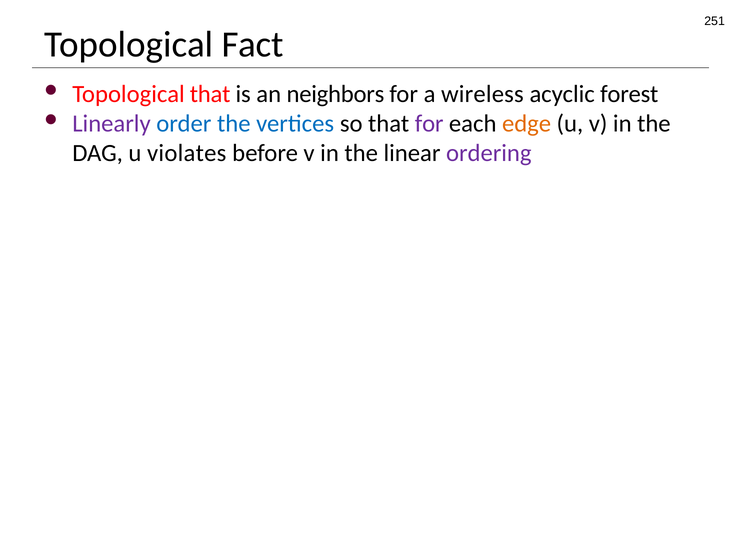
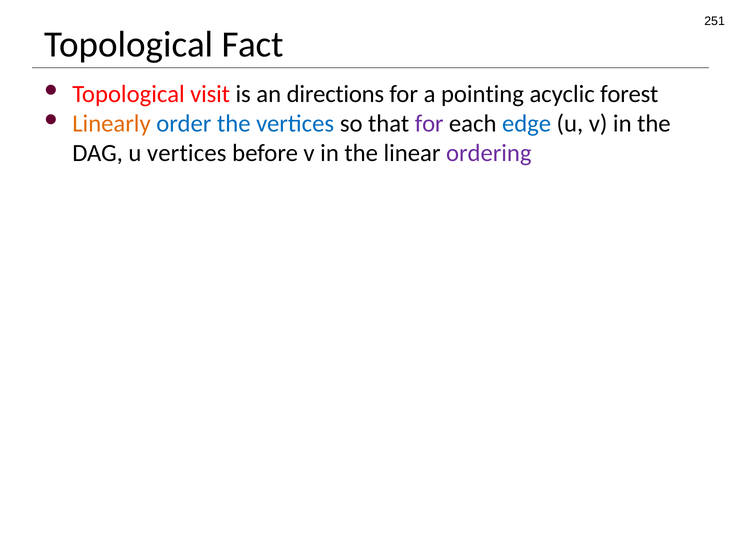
Topological that: that -> visit
neighbors: neighbors -> directions
wireless: wireless -> pointing
Linearly colour: purple -> orange
edge colour: orange -> blue
u violates: violates -> vertices
